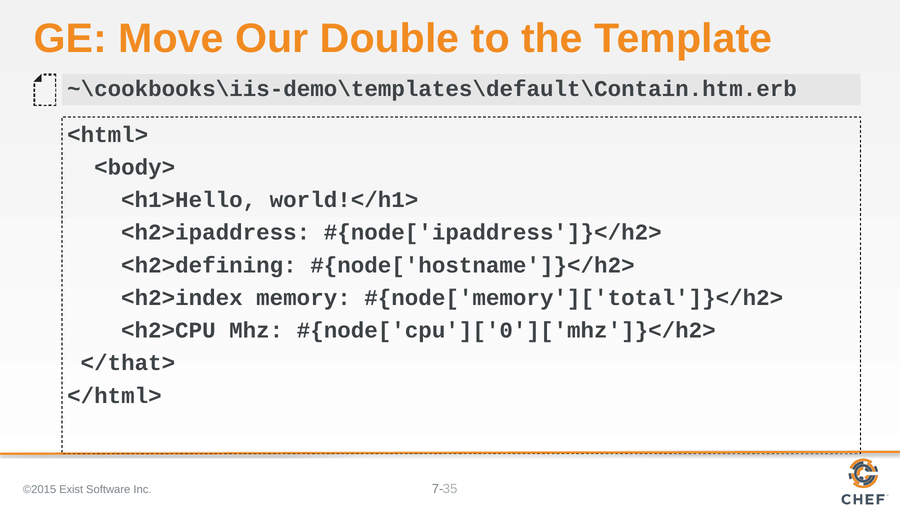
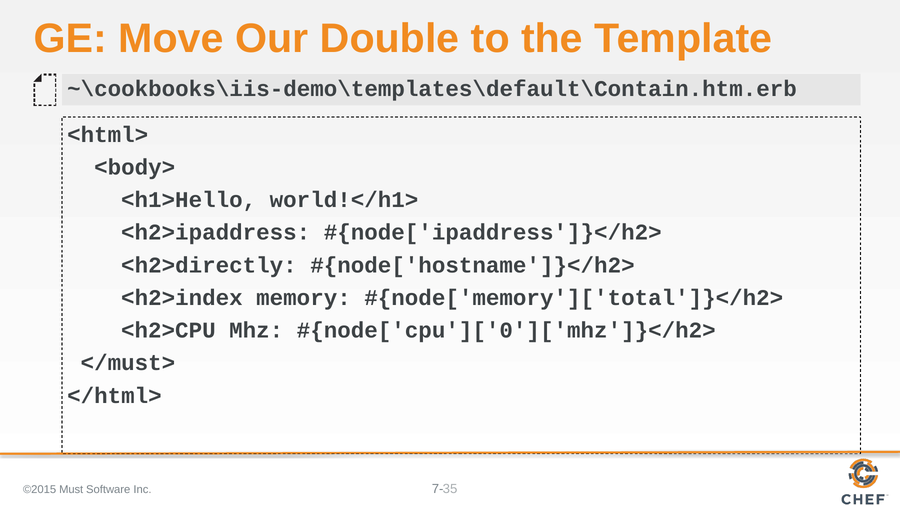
<h2>defining: <h2>defining -> <h2>directly
</that>: </that> -> </must>
Exist: Exist -> Must
